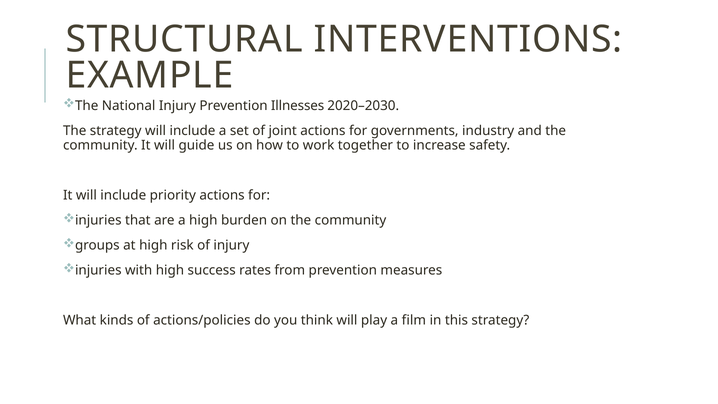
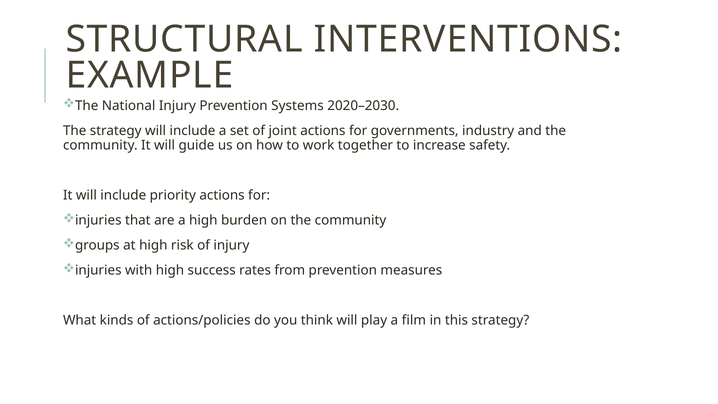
Illnesses: Illnesses -> Systems
